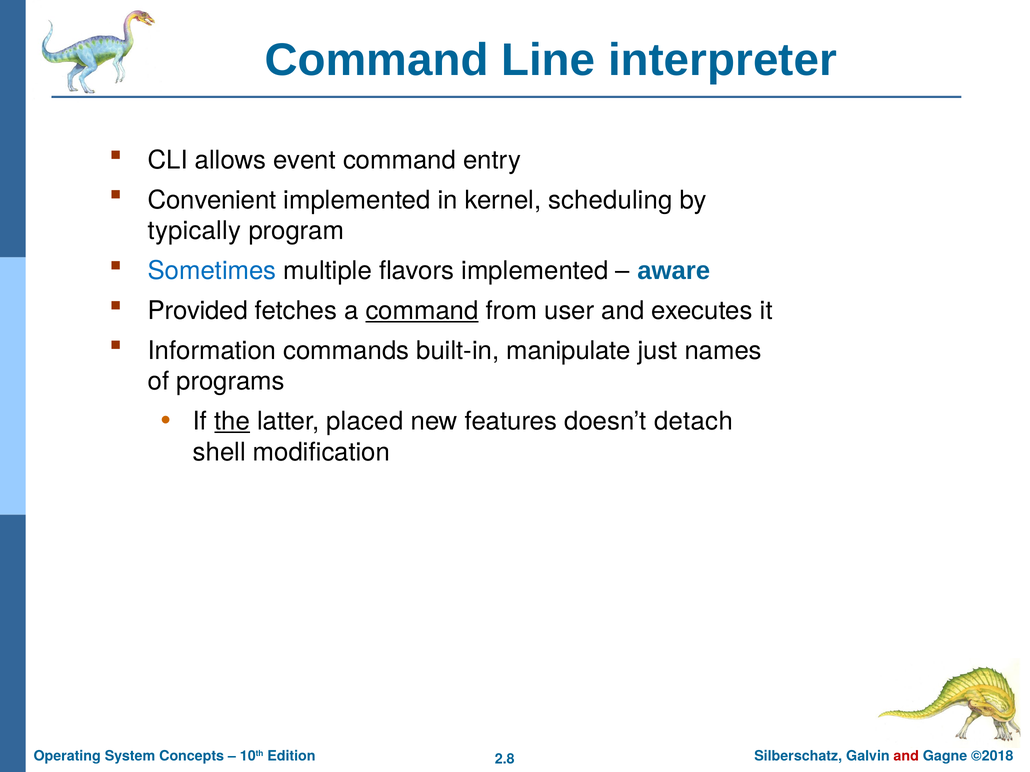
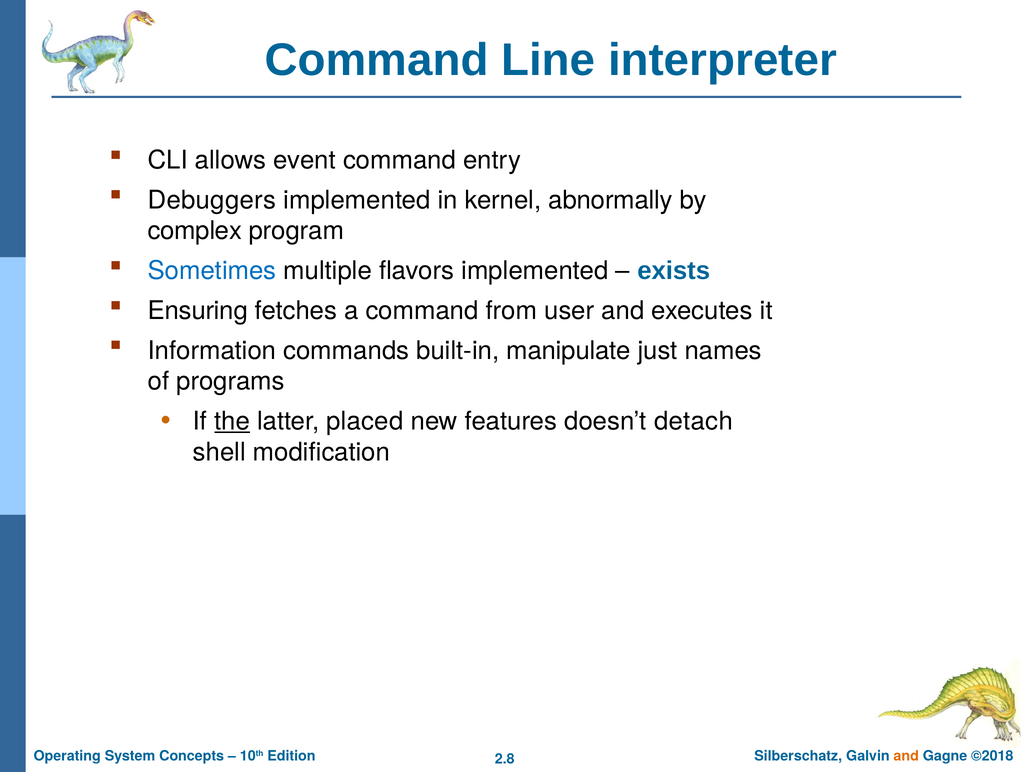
Convenient: Convenient -> Debuggers
scheduling: scheduling -> abnormally
typically: typically -> complex
aware: aware -> exists
Provided: Provided -> Ensuring
command at (422, 311) underline: present -> none
and at (906, 757) colour: red -> orange
